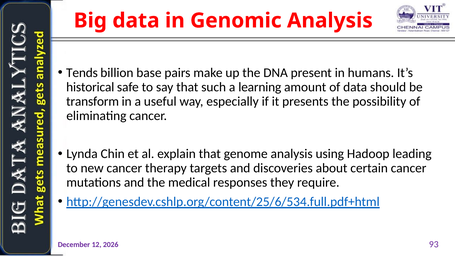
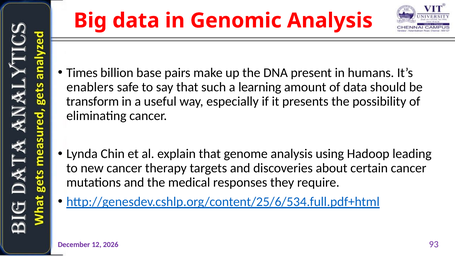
Tends: Tends -> Times
historical: historical -> enablers
